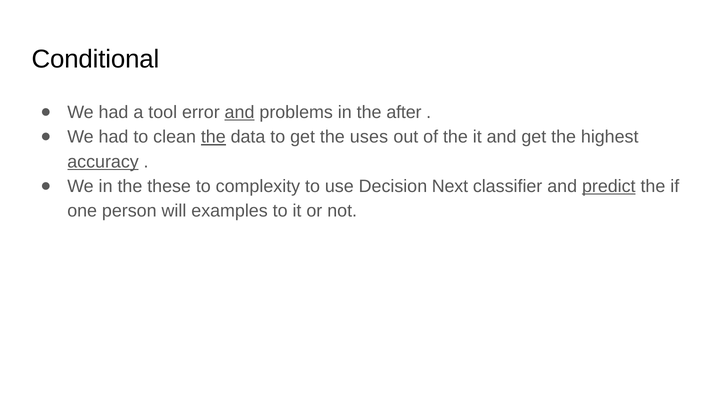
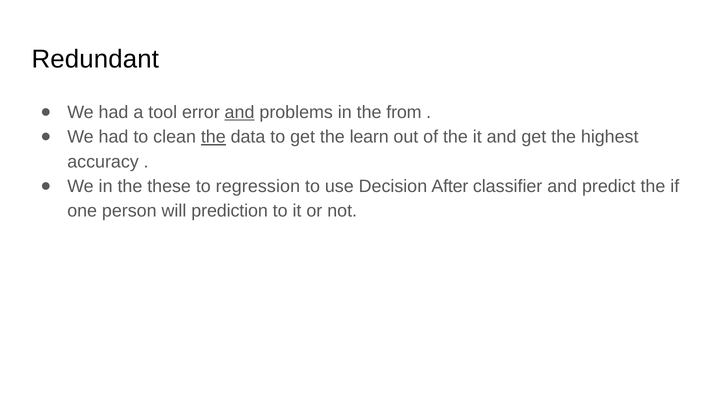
Conditional: Conditional -> Redundant
after: after -> from
uses: uses -> learn
accuracy underline: present -> none
complexity: complexity -> regression
Next: Next -> After
predict underline: present -> none
examples: examples -> prediction
